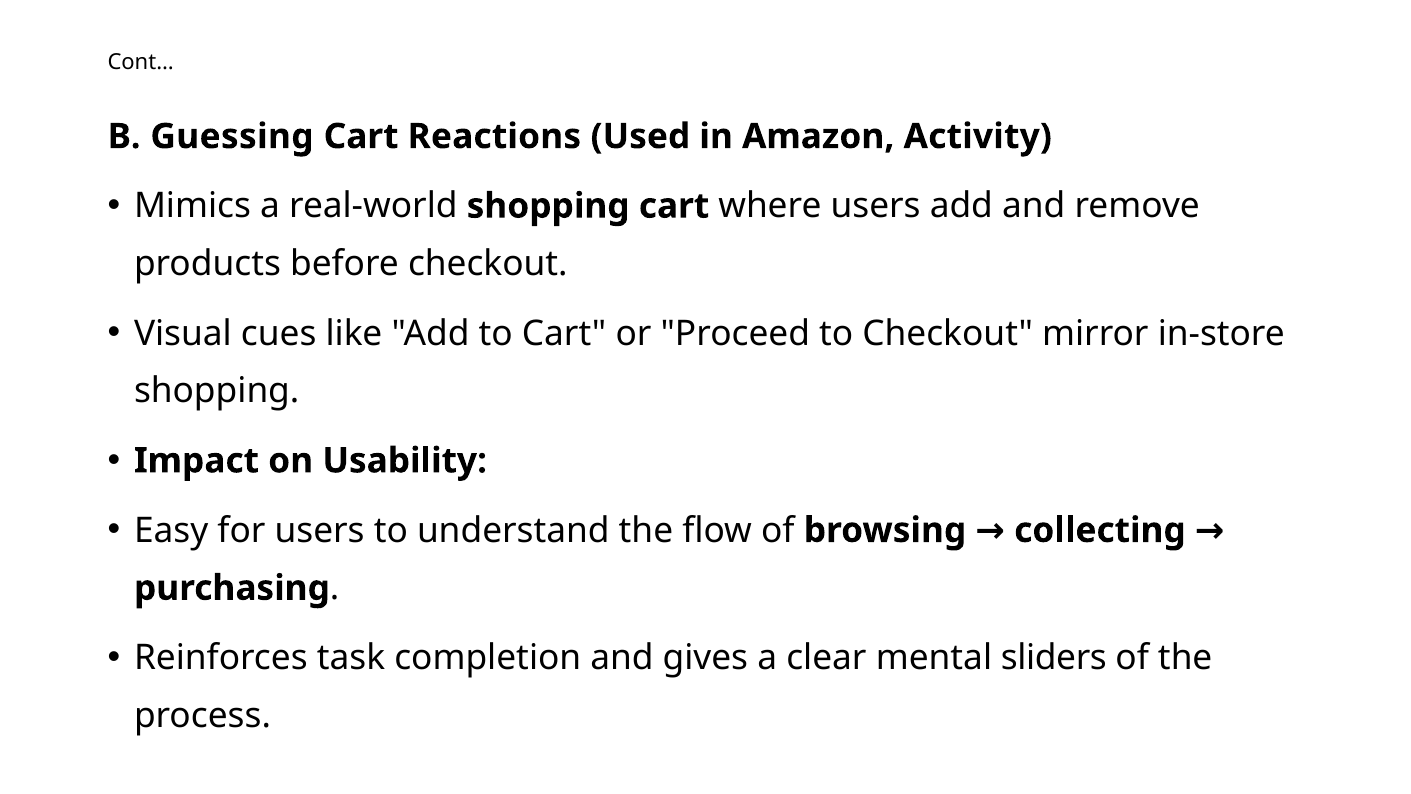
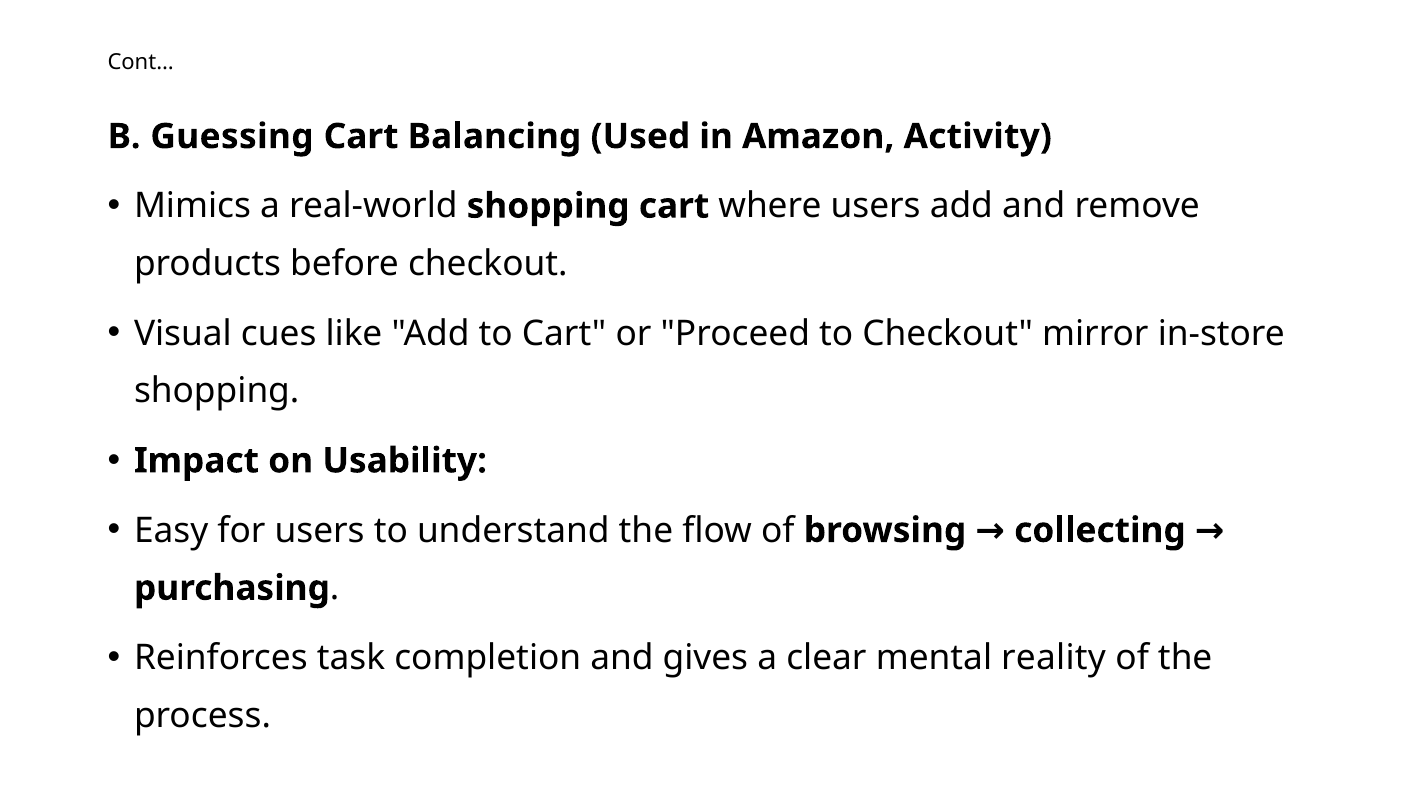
Reactions: Reactions -> Balancing
sliders: sliders -> reality
